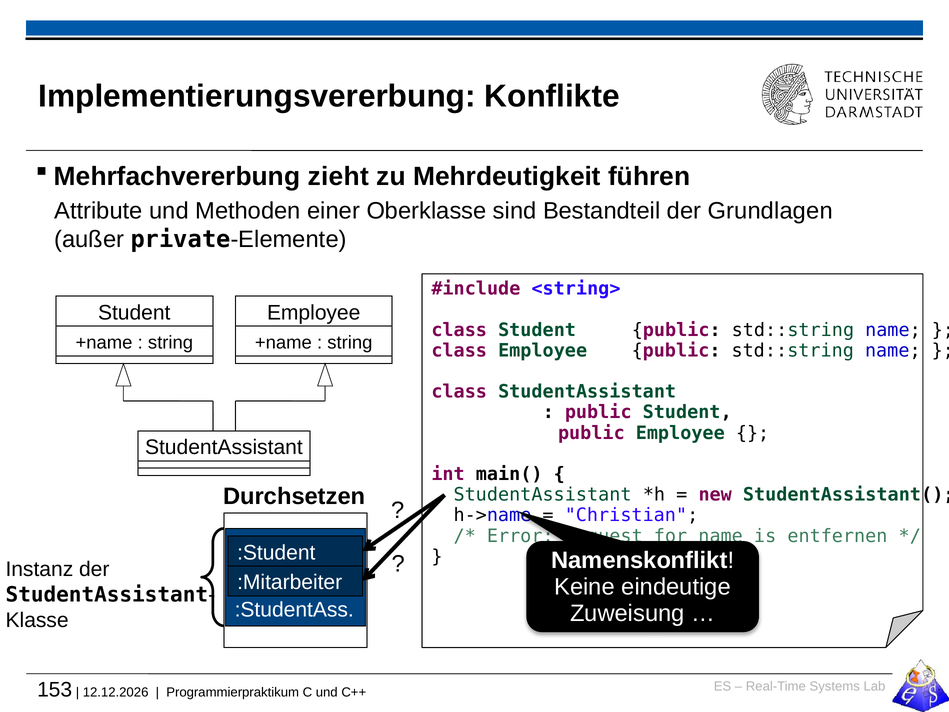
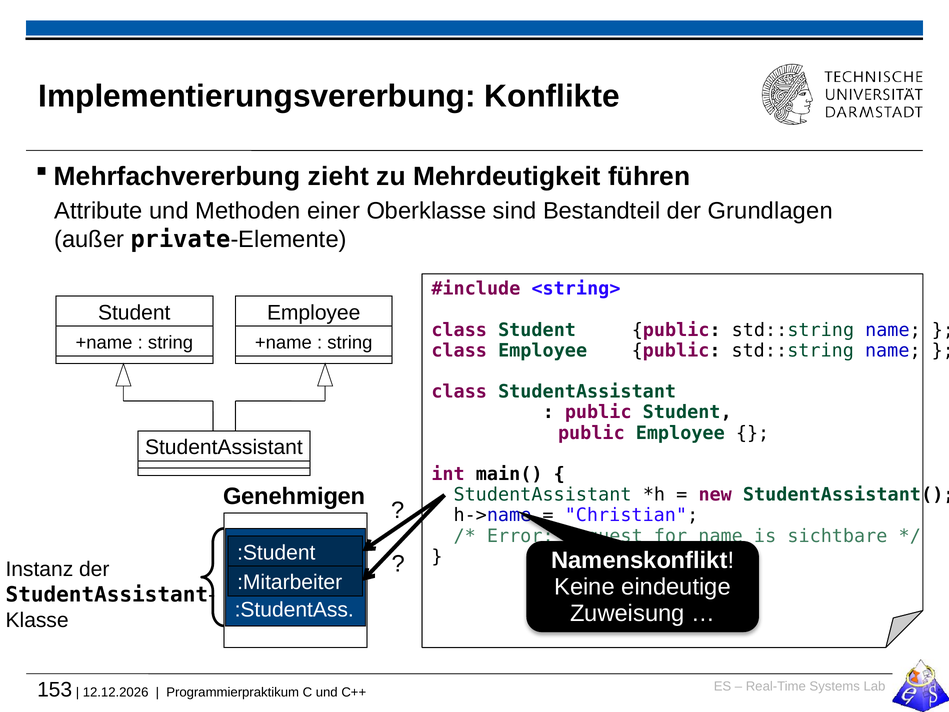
Durchsetzen: Durchsetzen -> Genehmigen
entfernen: entfernen -> sichtbare
